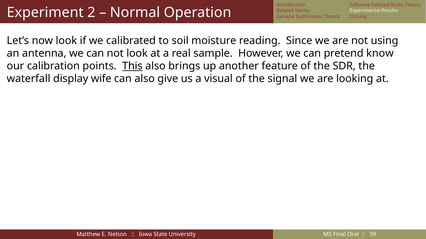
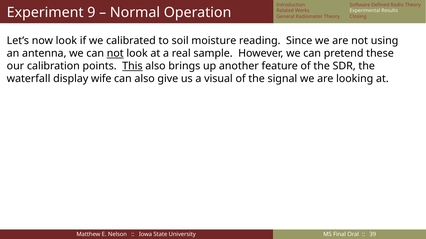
2: 2 -> 9
not at (115, 53) underline: none -> present
know: know -> these
